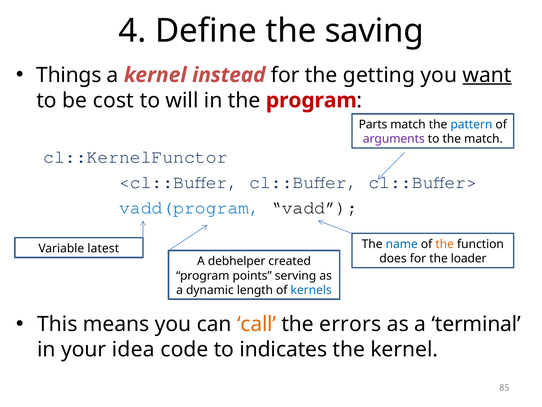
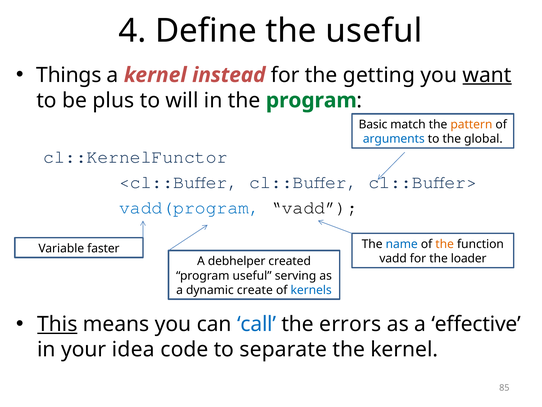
the saving: saving -> useful
cost: cost -> plus
program at (311, 100) colour: red -> green
Parts: Parts -> Basic
pattern colour: blue -> orange
arguments colour: purple -> blue
the match: match -> global
latest: latest -> faster
does at (393, 258): does -> vadd
program points: points -> useful
length: length -> create
This underline: none -> present
call colour: orange -> blue
terminal: terminal -> effective
indicates: indicates -> separate
